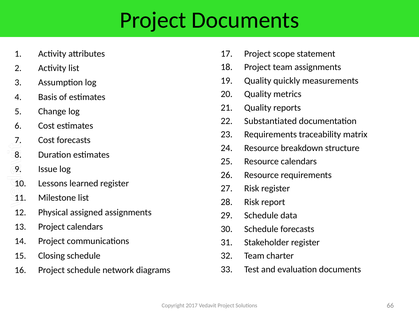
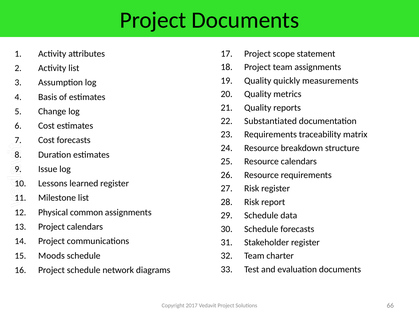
assigned: assigned -> common
Closing: Closing -> Moods
